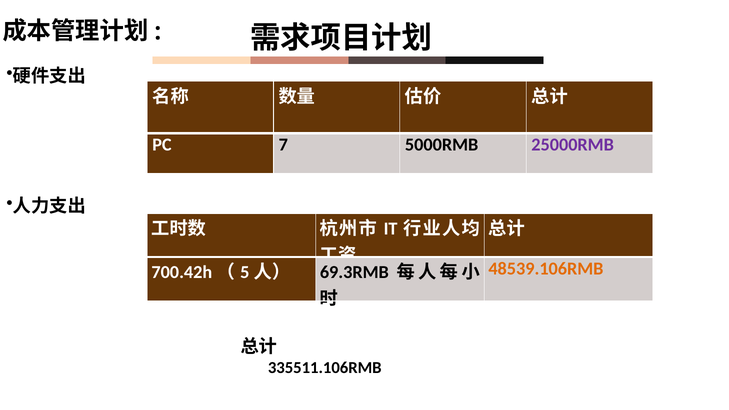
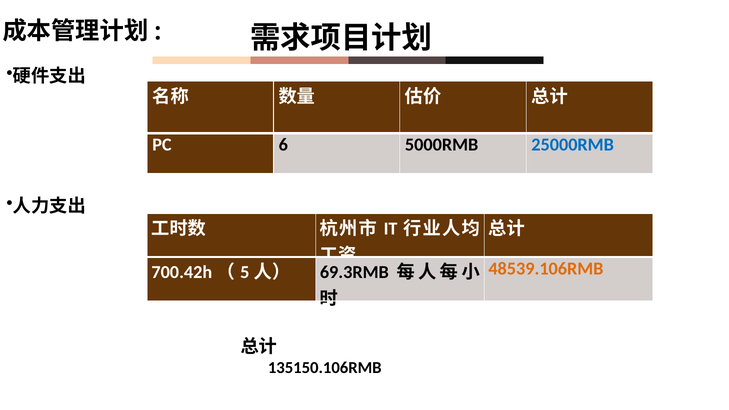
7: 7 -> 6
25000RMB colour: purple -> blue
335511.106RMB: 335511.106RMB -> 135150.106RMB
